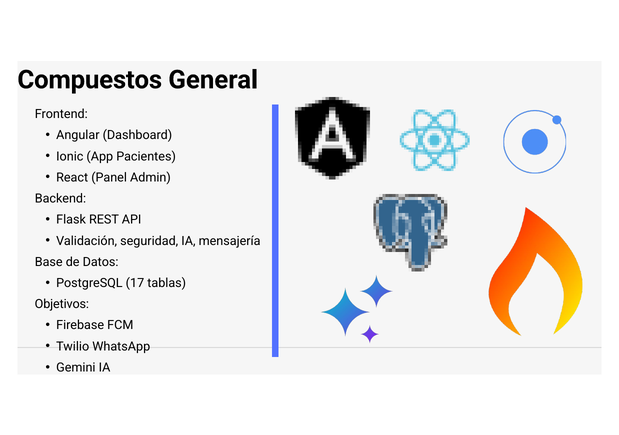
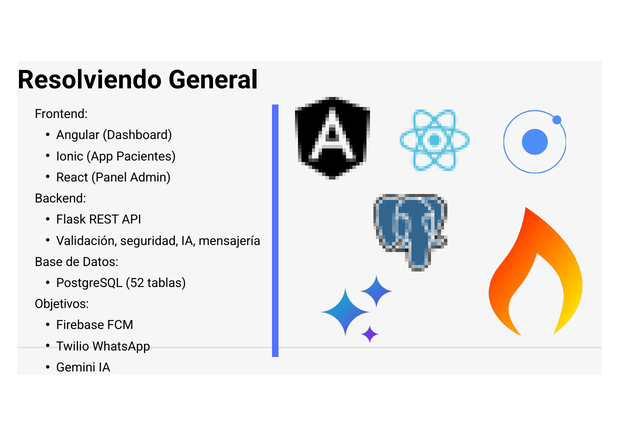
Compuestos: Compuestos -> Resolviendo
17: 17 -> 52
